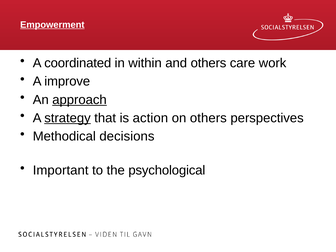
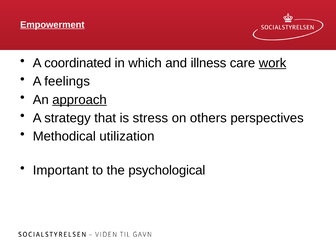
within: within -> which
and others: others -> illness
work underline: none -> present
improve: improve -> feelings
strategy underline: present -> none
action: action -> stress
decisions: decisions -> utilization
